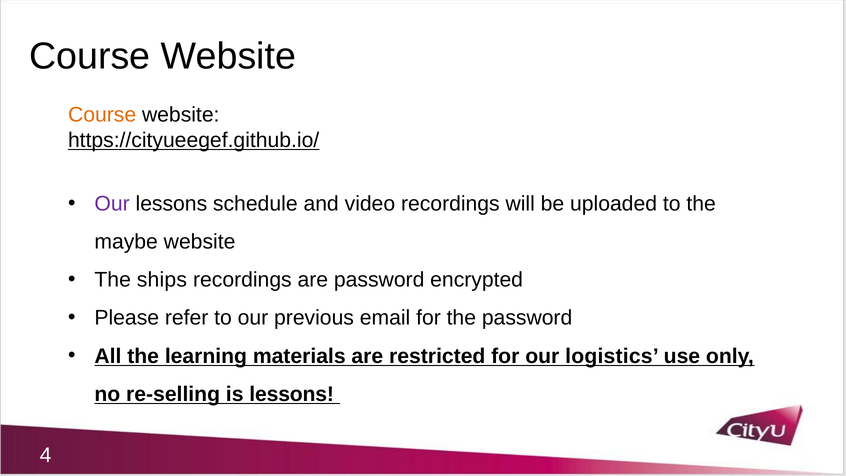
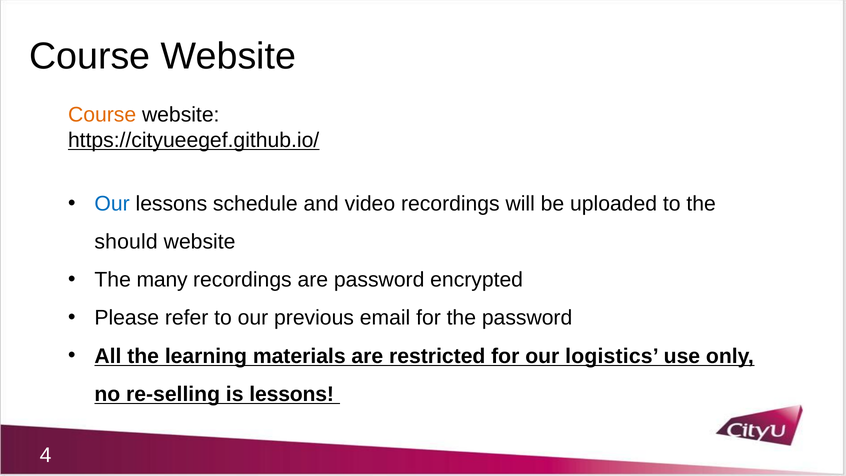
Our at (112, 204) colour: purple -> blue
maybe: maybe -> should
ships: ships -> many
